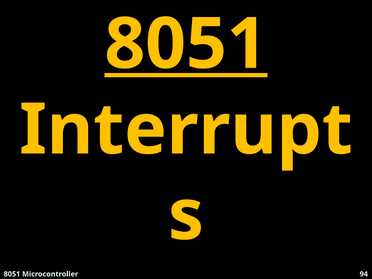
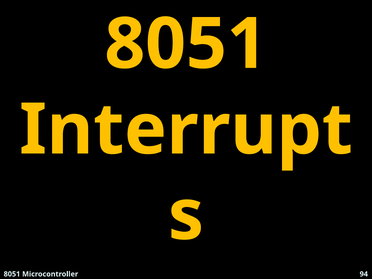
8051 at (186, 44) underline: present -> none
